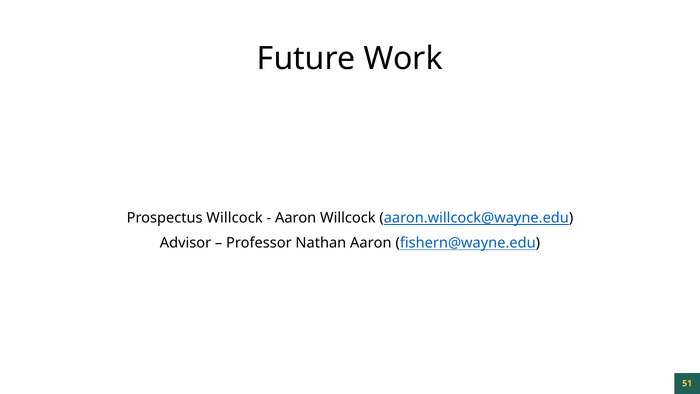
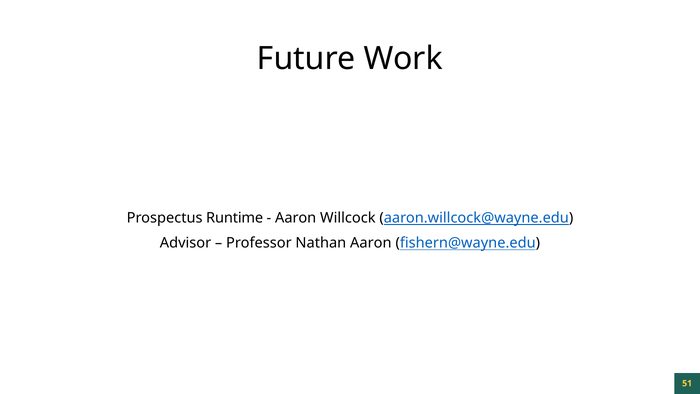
Prospectus Willcock: Willcock -> Runtime
